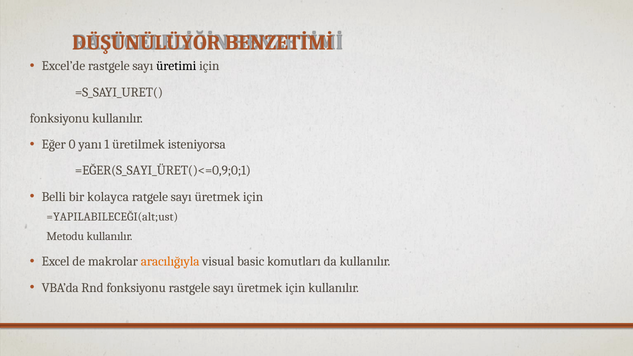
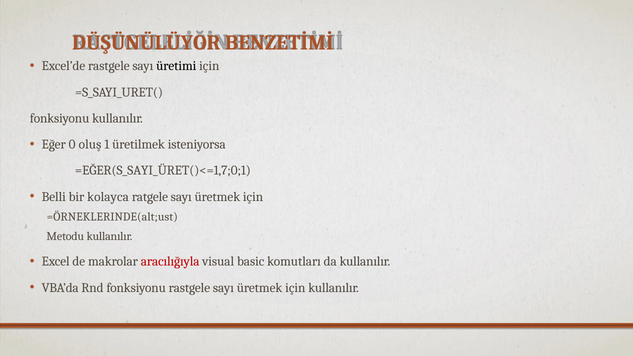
yanı: yanı -> oluş
=EĞER(S_SAYI_ÜRET()<=0,9;0;1: =EĞER(S_SAYI_ÜRET()<=0,9;0;1 -> =EĞER(S_SAYI_ÜRET()<=1,7;0;1
=YAPILABILECEĞI(alt;ust: =YAPILABILECEĞI(alt;ust -> =ÖRNEKLERINDE(alt;ust
aracılığıyla colour: orange -> red
